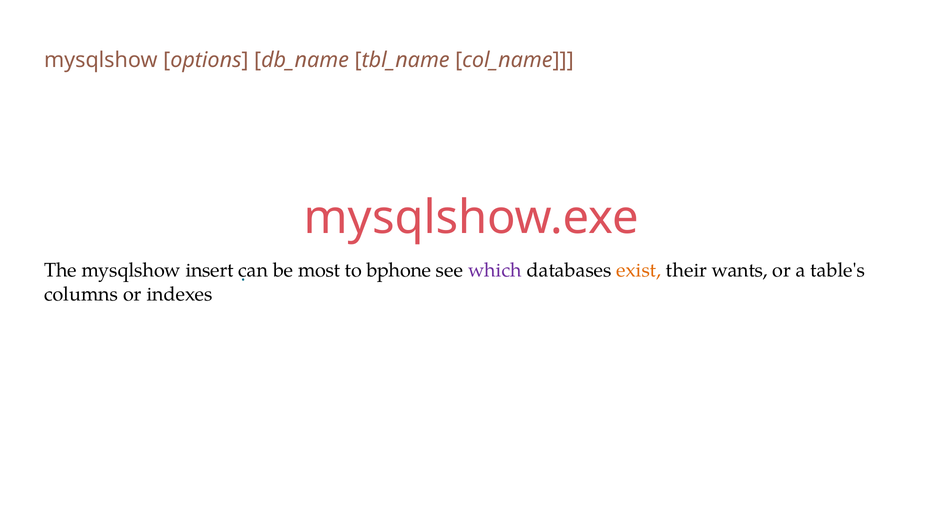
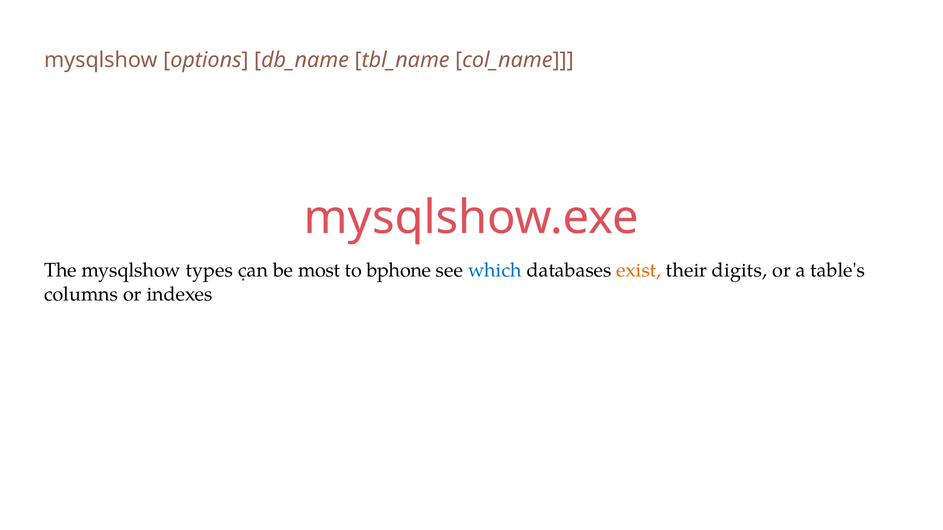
insert: insert -> types
which colour: purple -> blue
wants: wants -> digits
